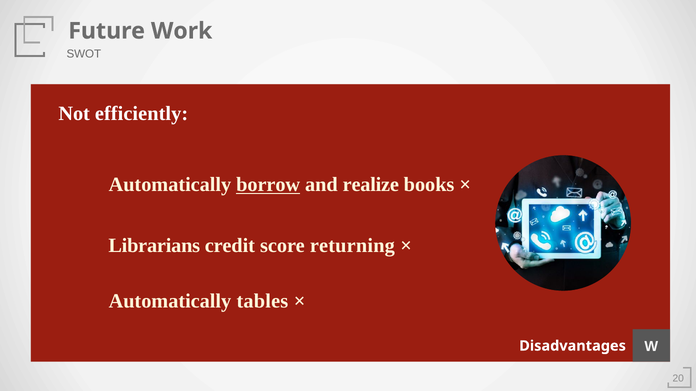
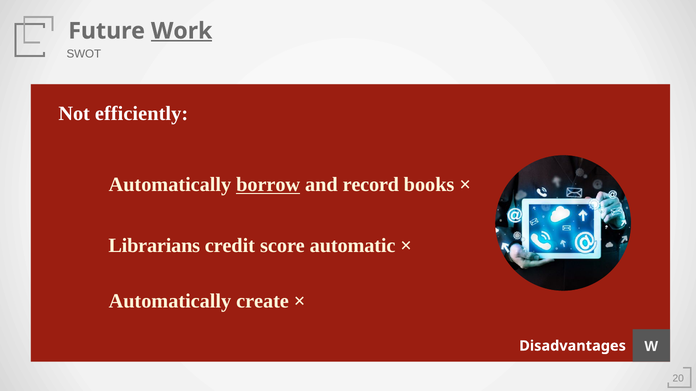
Work underline: none -> present
realize: realize -> record
returning: returning -> automatic
tables: tables -> create
